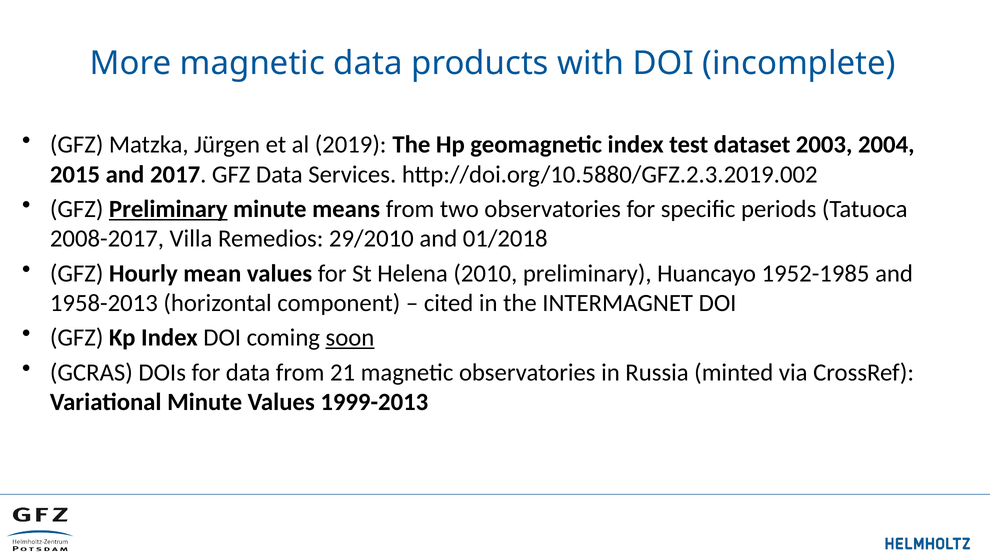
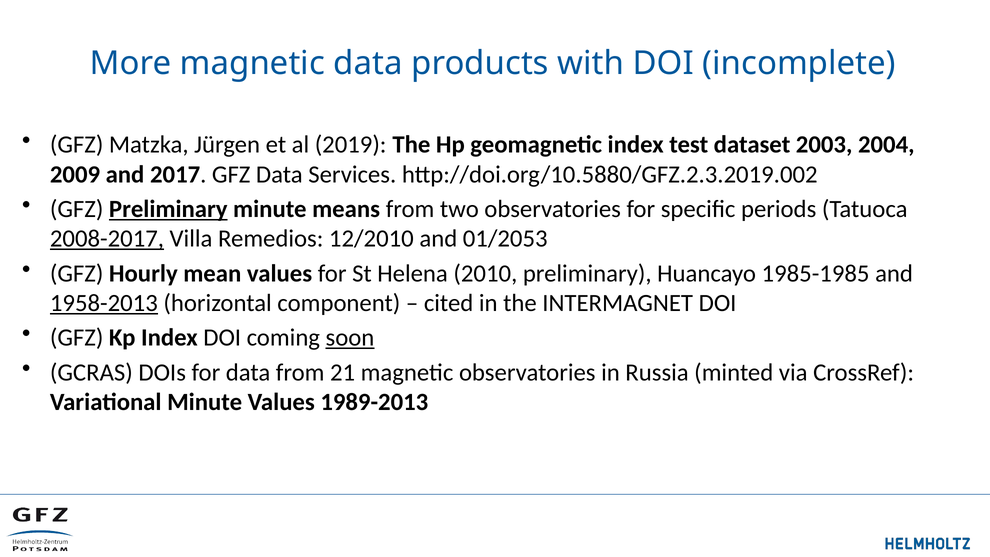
2015: 2015 -> 2009
2008-2017 underline: none -> present
29/2010: 29/2010 -> 12/2010
01/2018: 01/2018 -> 01/2053
1952-1985: 1952-1985 -> 1985-1985
1958-2013 underline: none -> present
1999-2013: 1999-2013 -> 1989-2013
